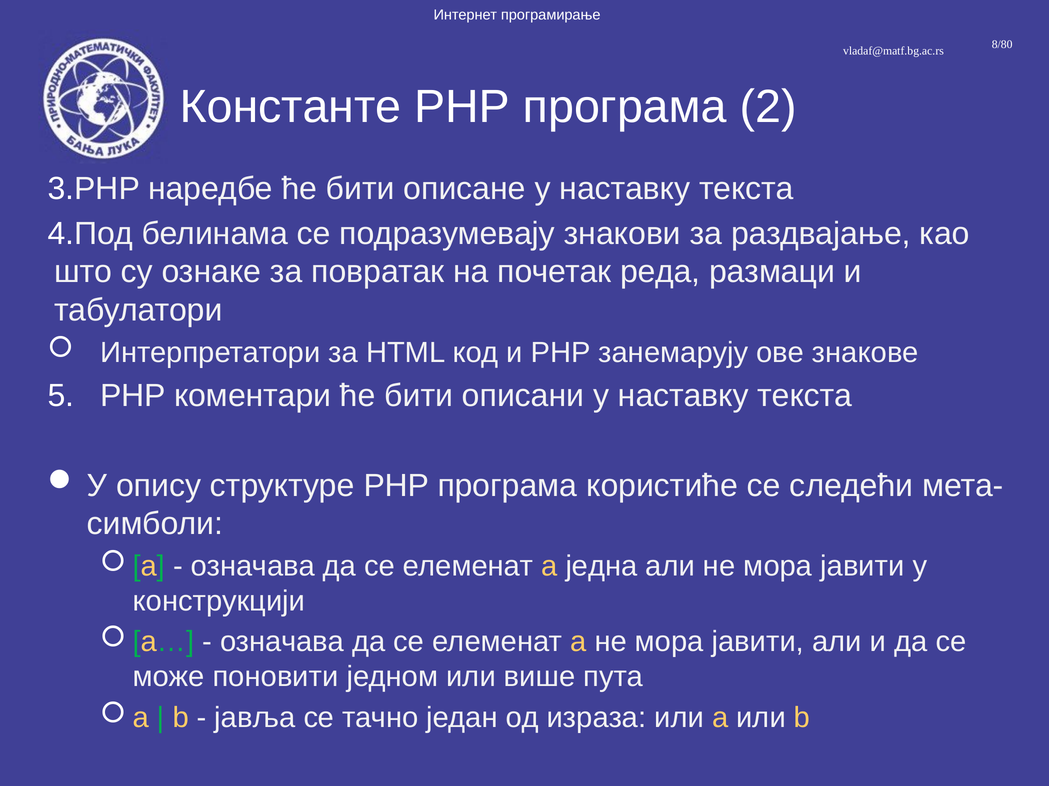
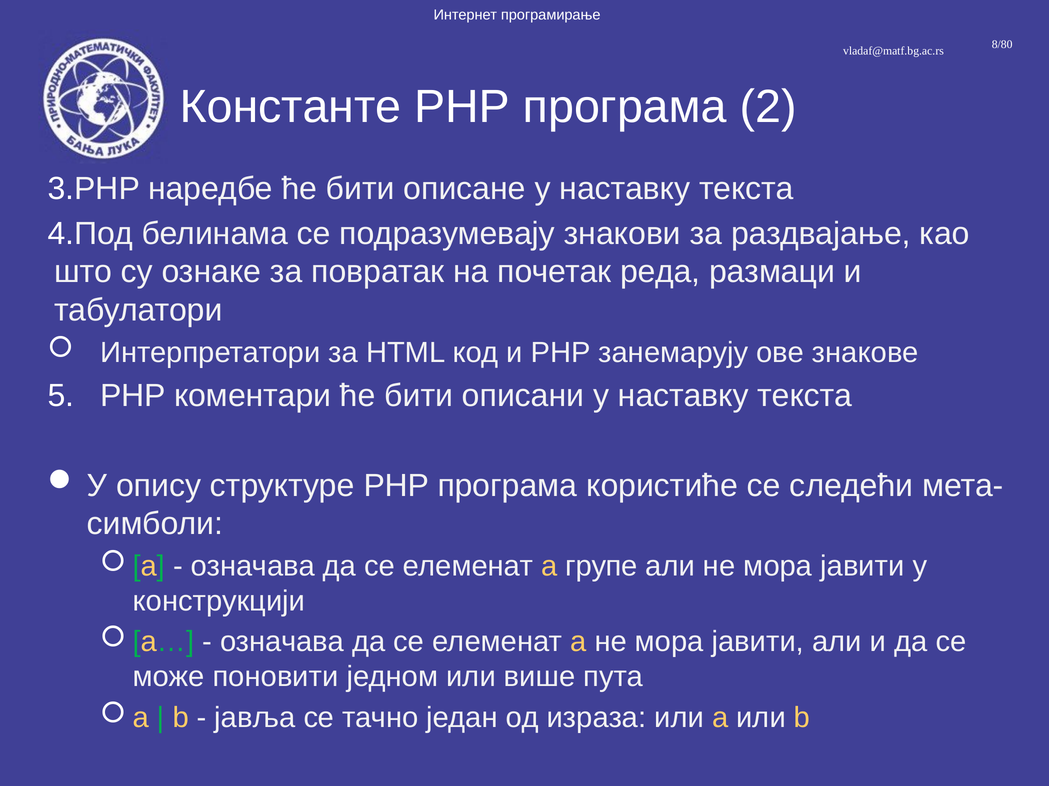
једна: једна -> групе
